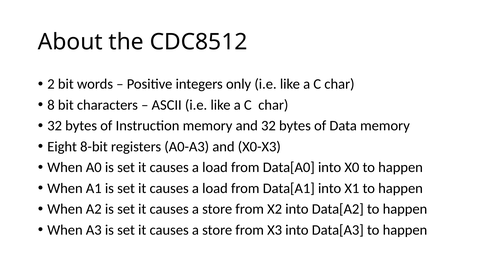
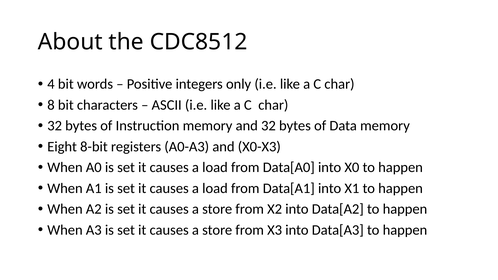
2: 2 -> 4
